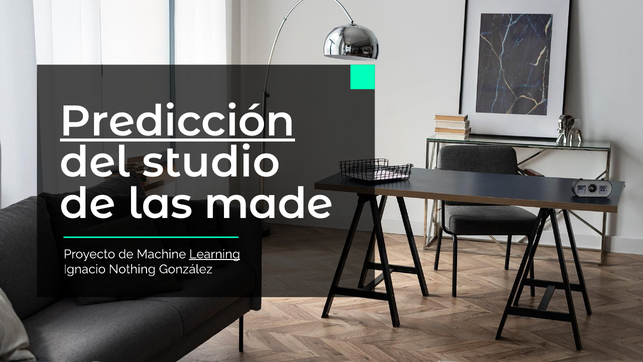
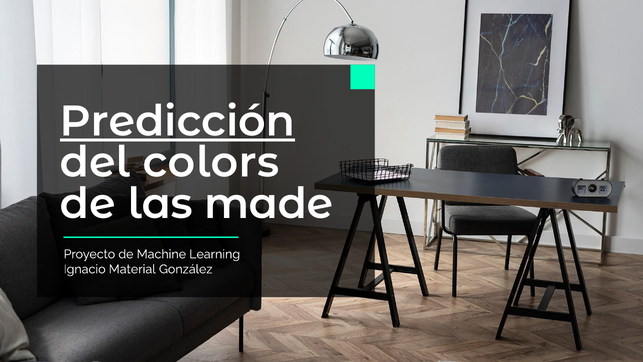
studio: studio -> colors
Learning underline: present -> none
Nothing: Nothing -> Material
